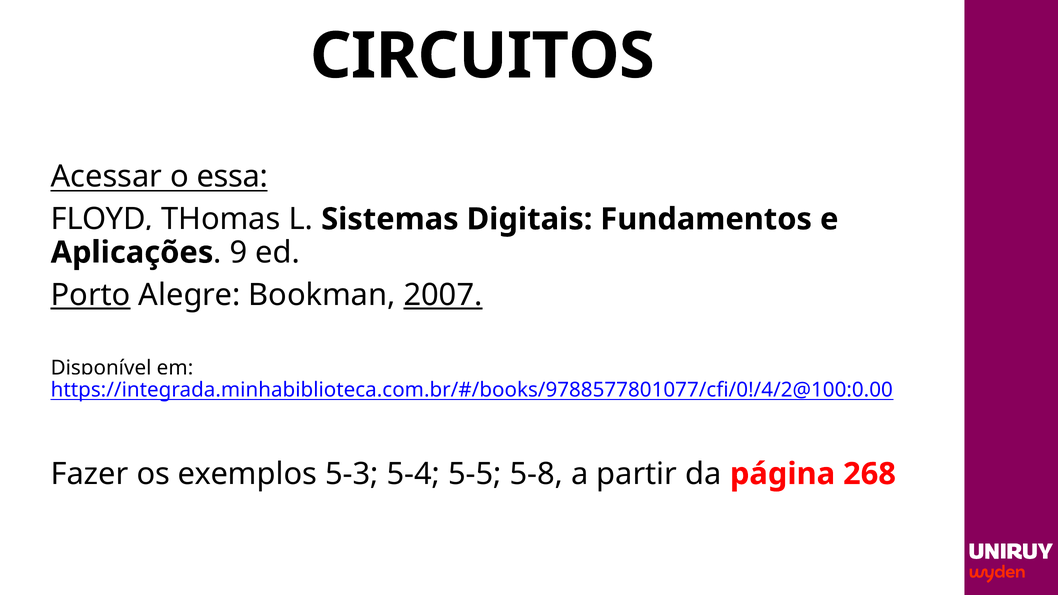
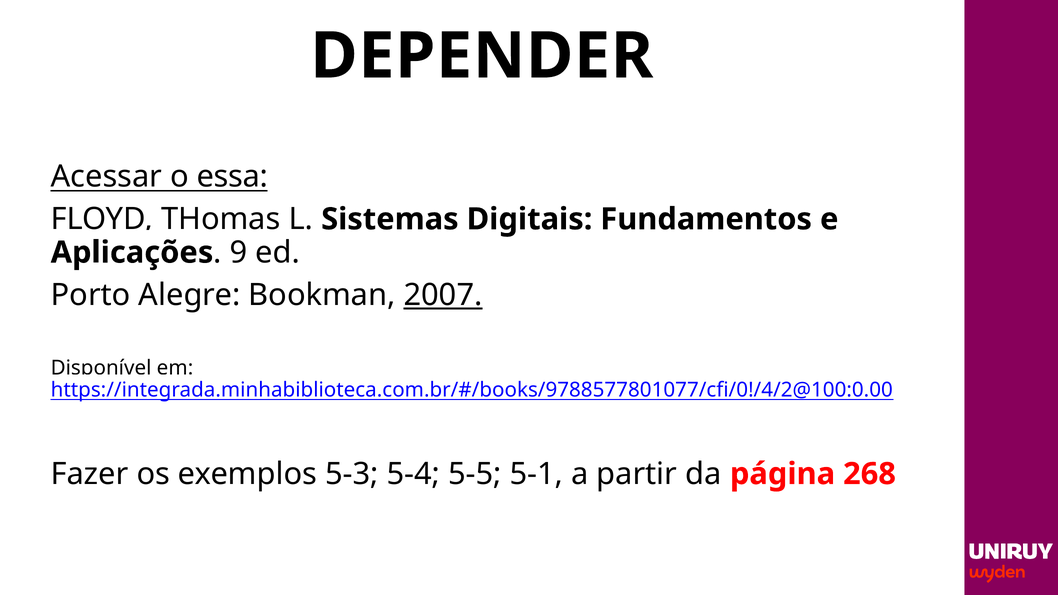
CIRCUITOS: CIRCUITOS -> DEPENDER
Porto underline: present -> none
5-8: 5-8 -> 5-1
